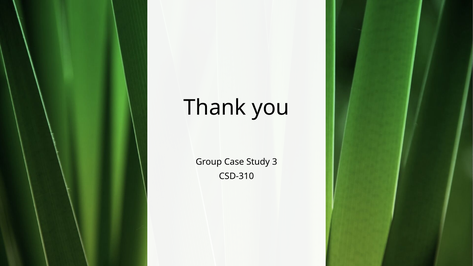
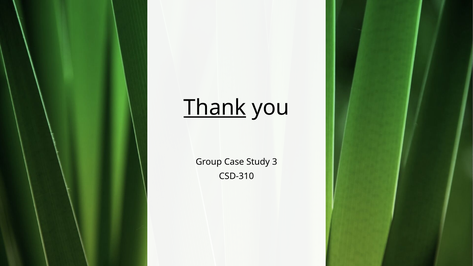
Thank underline: none -> present
